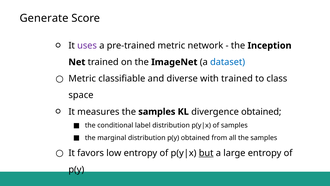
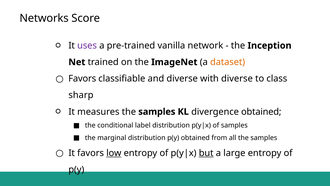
Generate: Generate -> Networks
pre-trained metric: metric -> vanilla
dataset colour: blue -> orange
Metric at (82, 79): Metric -> Favors
with trained: trained -> diverse
space: space -> sharp
low underline: none -> present
